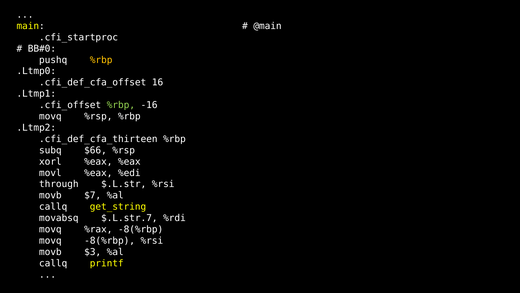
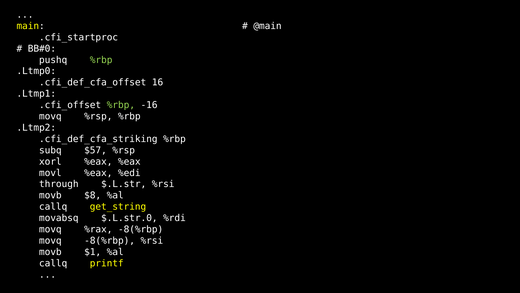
%rbp at (101, 60) colour: yellow -> light green
.cfi_def_cfa_thirteen: .cfi_def_cfa_thirteen -> .cfi_def_cfa_striking
$66: $66 -> $57
$7: $7 -> $8
$.L.str.7: $.L.str.7 -> $.L.str.0
$3: $3 -> $1
